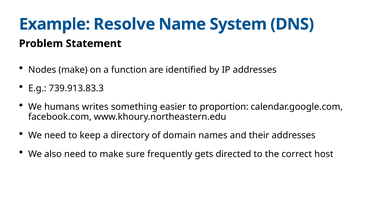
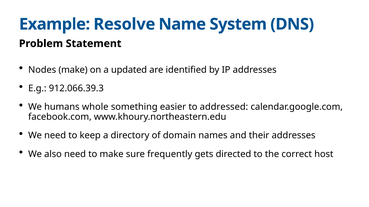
function: function -> updated
739.913.83.3: 739.913.83.3 -> 912.066.39.3
writes: writes -> whole
proportion: proportion -> addressed
